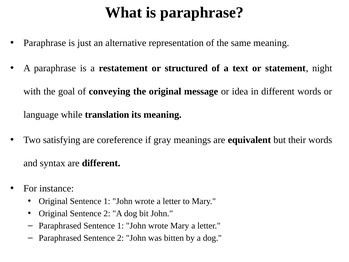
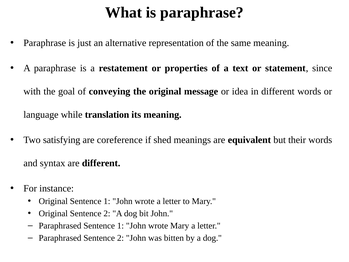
structured: structured -> properties
night: night -> since
gray: gray -> shed
